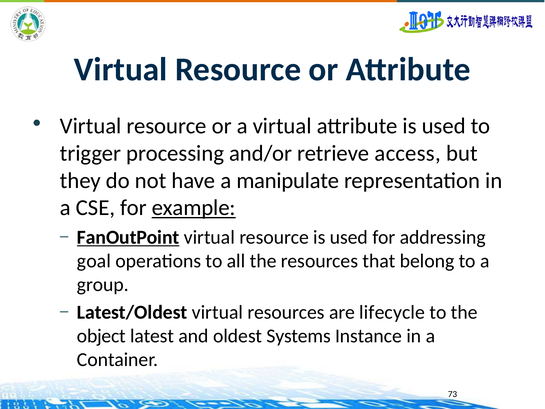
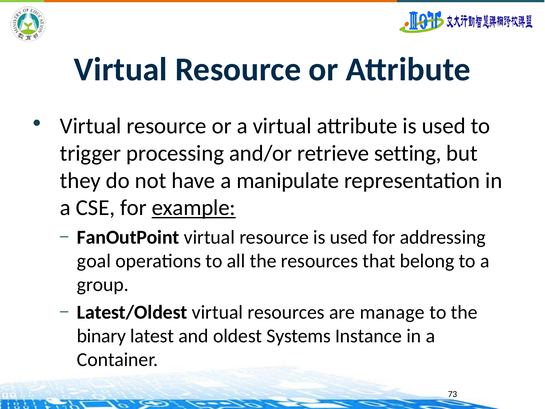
access: access -> setting
FanOutPoint underline: present -> none
lifecycle: lifecycle -> manage
object: object -> binary
